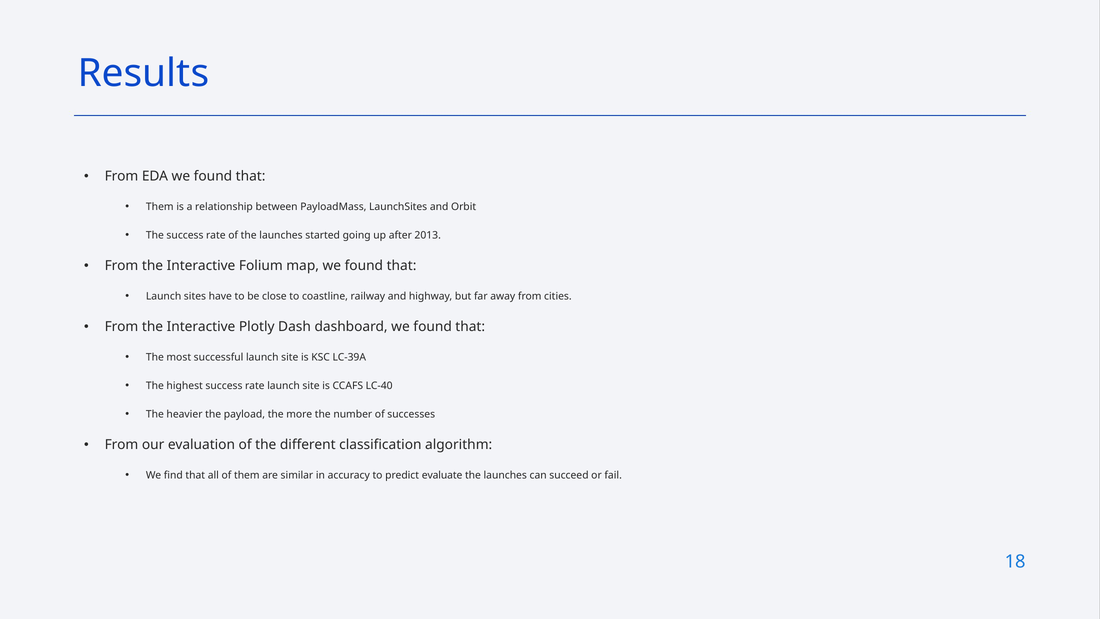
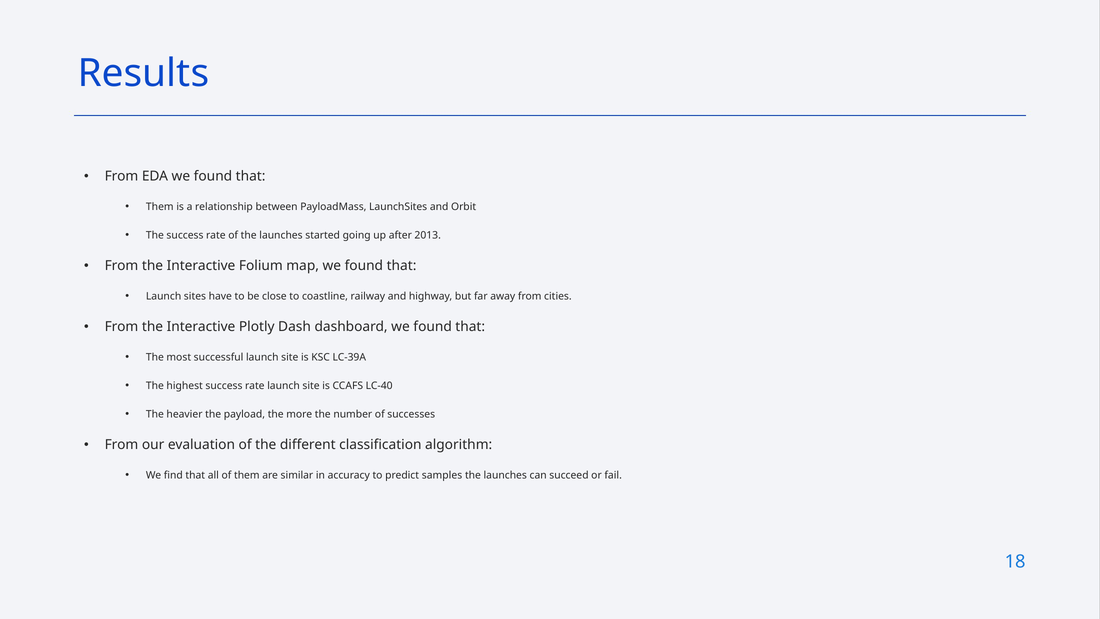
evaluate: evaluate -> samples
